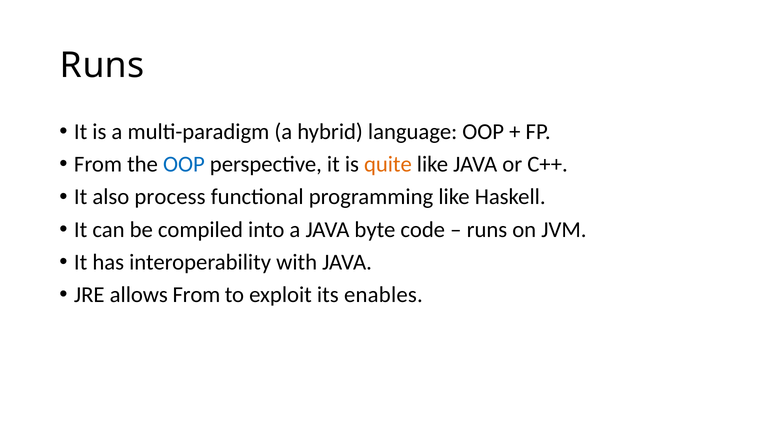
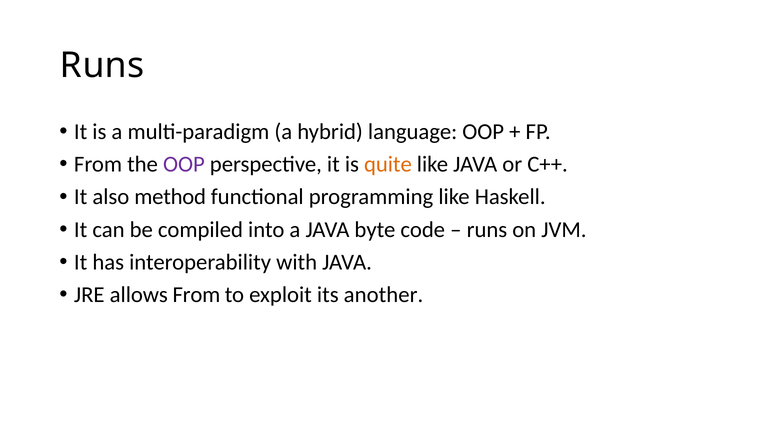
OOP at (184, 164) colour: blue -> purple
process: process -> method
enables: enables -> another
